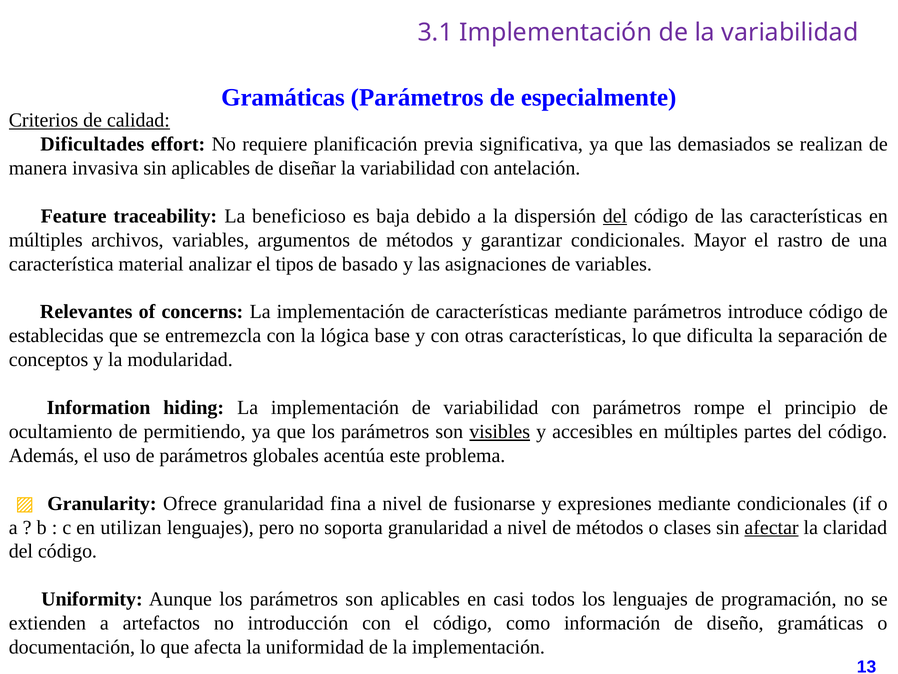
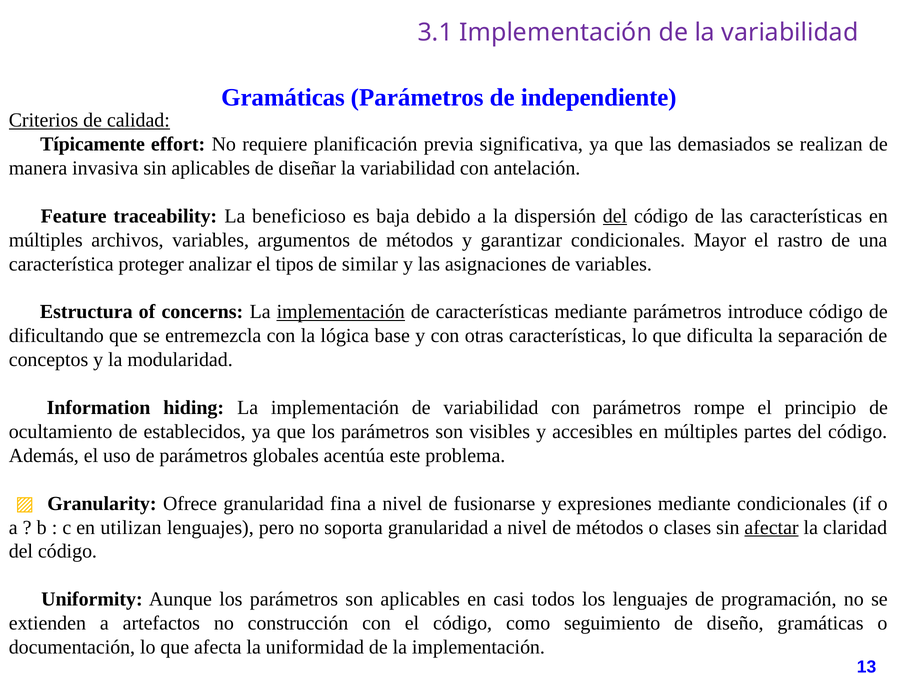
especialmente: especialmente -> independiente
Dificultades: Dificultades -> Típicamente
material: material -> proteger
basado: basado -> similar
Relevantes: Relevantes -> Estructura
implementación at (341, 312) underline: none -> present
establecidas: establecidas -> dificultando
permitiendo: permitiendo -> establecidos
visibles underline: present -> none
introducción: introducción -> construcción
información: información -> seguimiento
